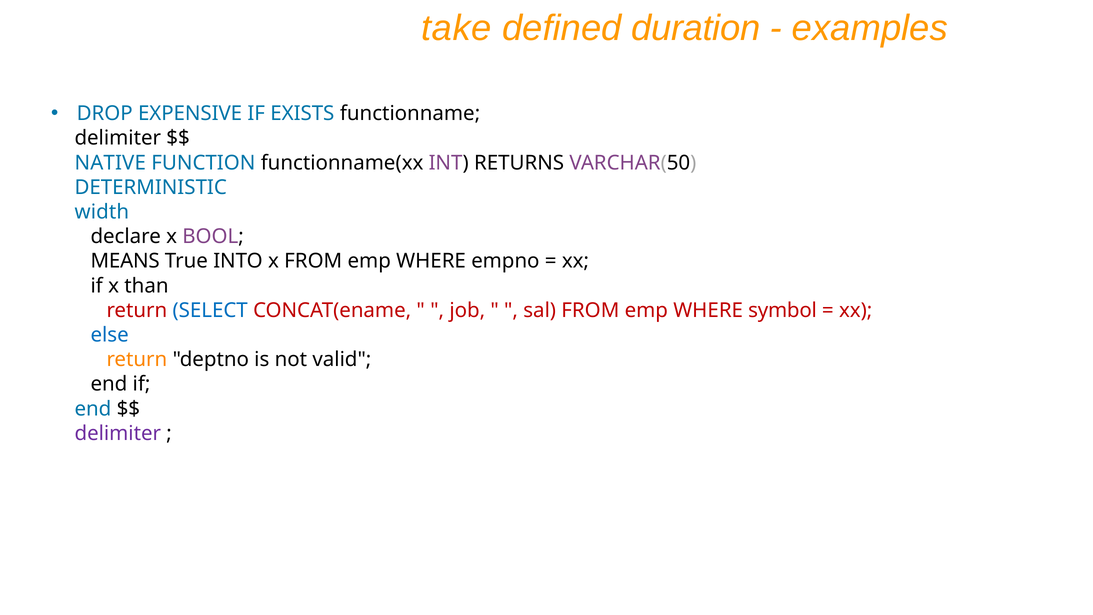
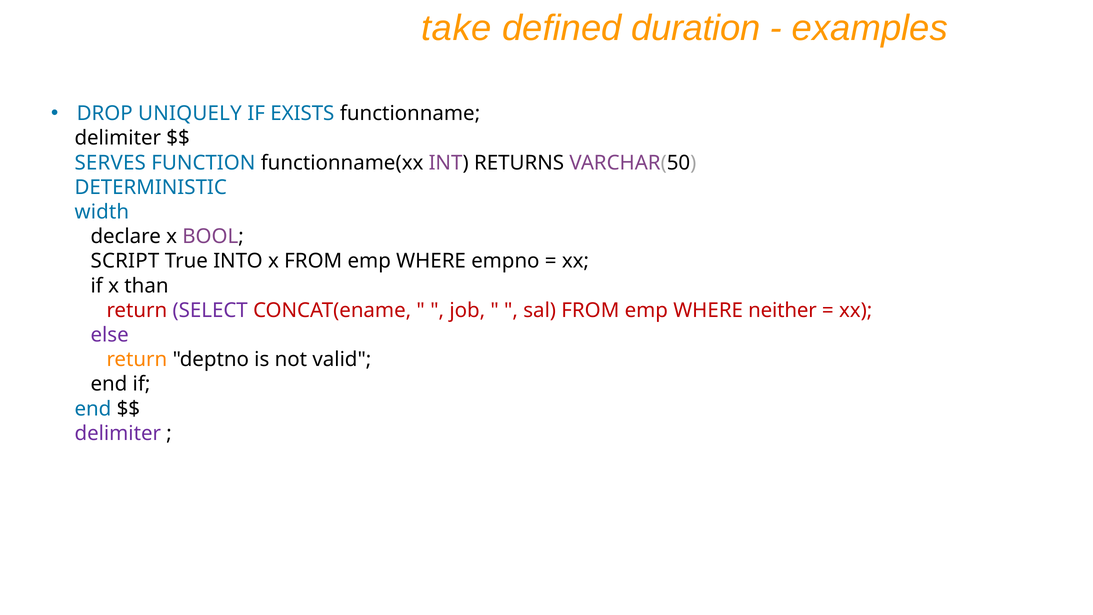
EXPENSIVE: EXPENSIVE -> UNIQUELY
NATIVE: NATIVE -> SERVES
MEANS: MEANS -> SCRIPT
SELECT colour: blue -> purple
symbol: symbol -> neither
else colour: blue -> purple
